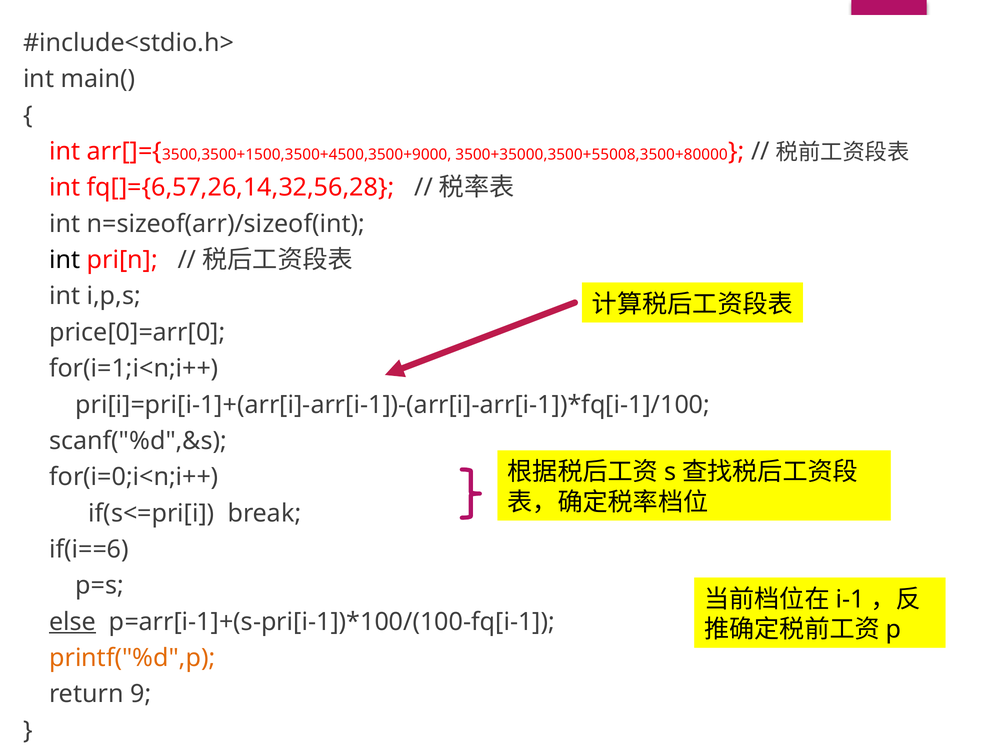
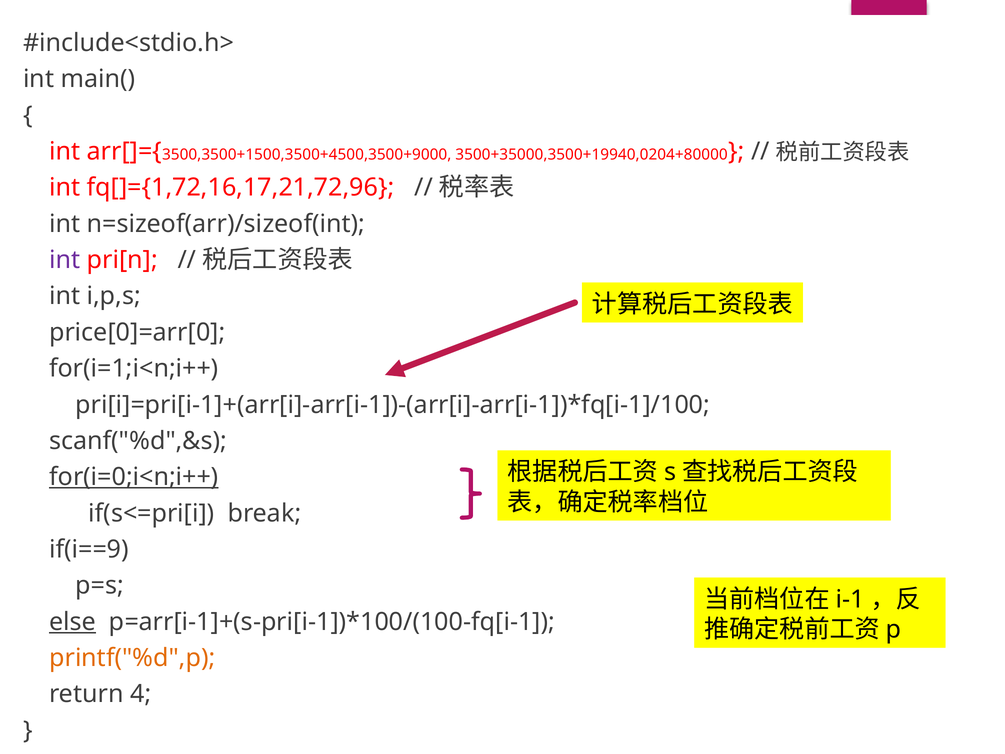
3500+35000,3500+55008,3500+80000: 3500+35000,3500+55008,3500+80000 -> 3500+35000,3500+19940,0204+80000
fq[]={6,57,26,14,32,56,28: fq[]={6,57,26,14,32,56,28 -> fq[]={1,72,16,17,21,72,96
int at (65, 260) colour: black -> purple
for(i=0;i<n;i++ underline: none -> present
if(i==6: if(i==6 -> if(i==9
9: 9 -> 4
